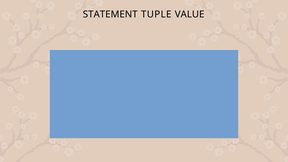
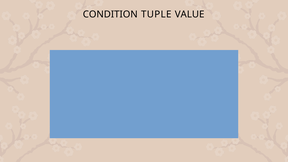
STATEMENT: STATEMENT -> CONDITION
